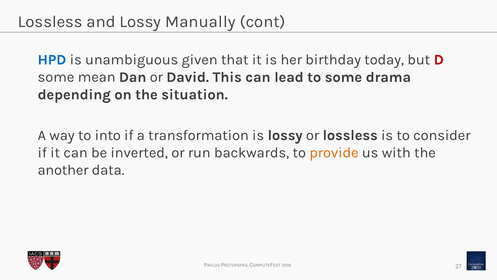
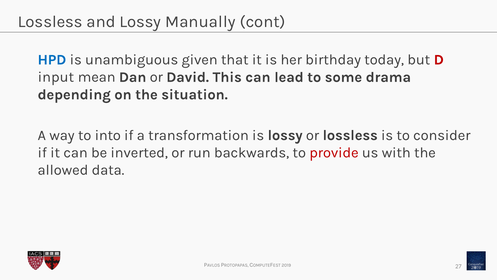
some at (56, 77): some -> input
provide colour: orange -> red
another: another -> allowed
